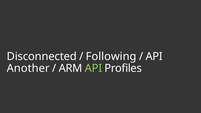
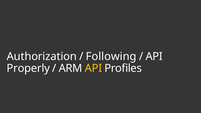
Disconnected: Disconnected -> Authorization
Another: Another -> Properly
API at (93, 68) colour: light green -> yellow
